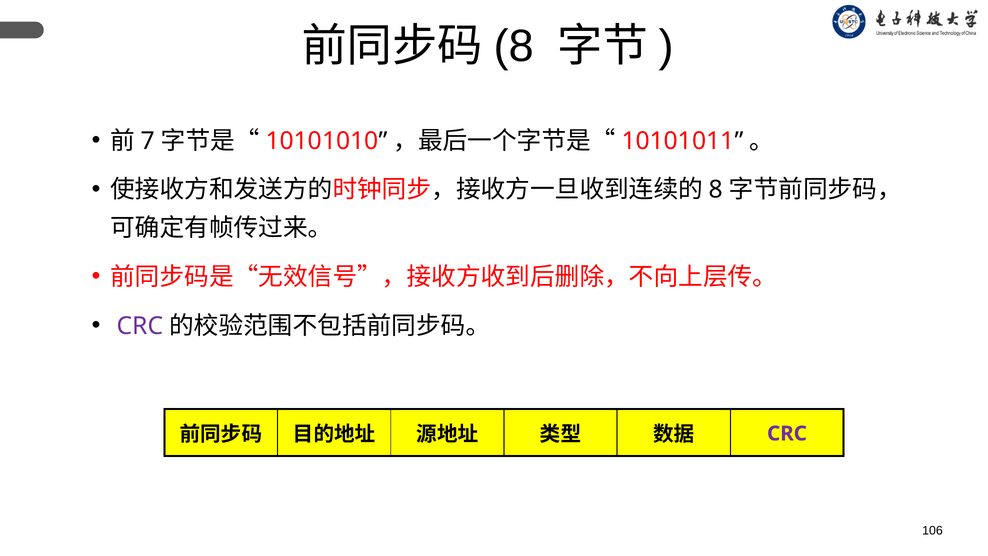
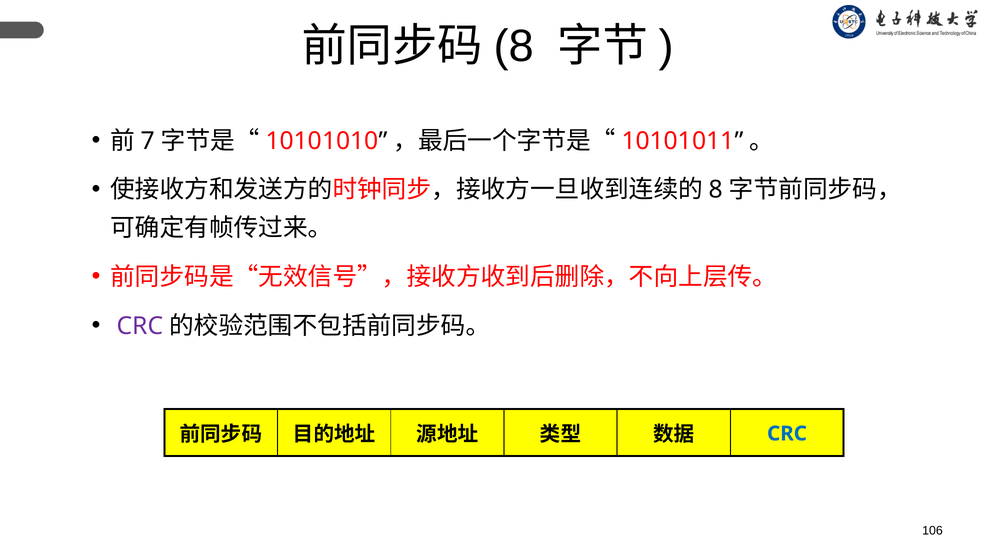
CRC at (787, 433) colour: purple -> blue
